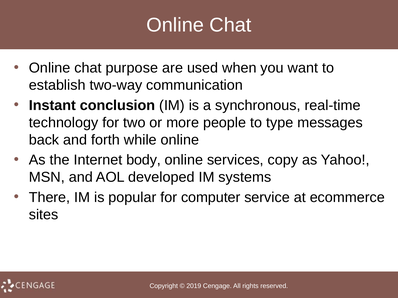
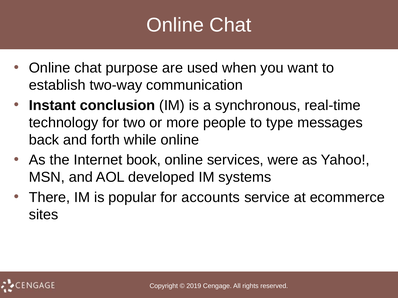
body: body -> book
copy: copy -> were
computer: computer -> accounts
